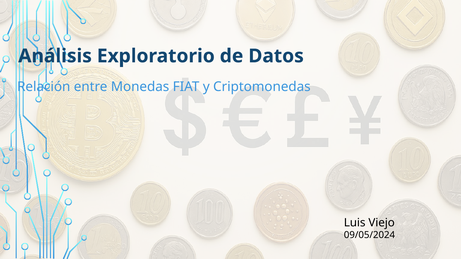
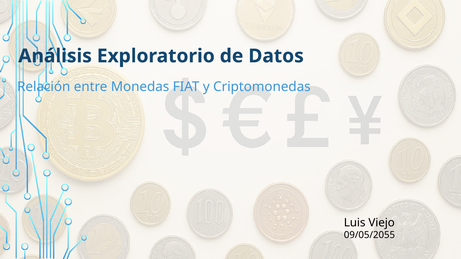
09/05/2024: 09/05/2024 -> 09/05/2055
